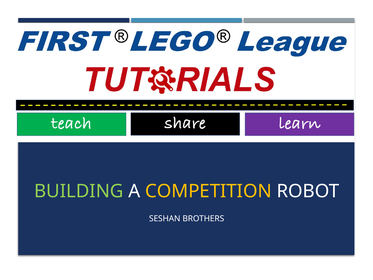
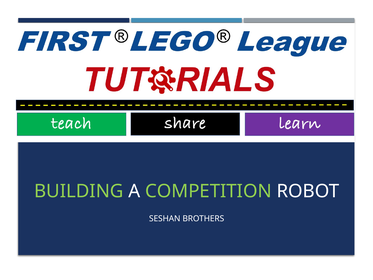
COMPETITION colour: yellow -> light green
